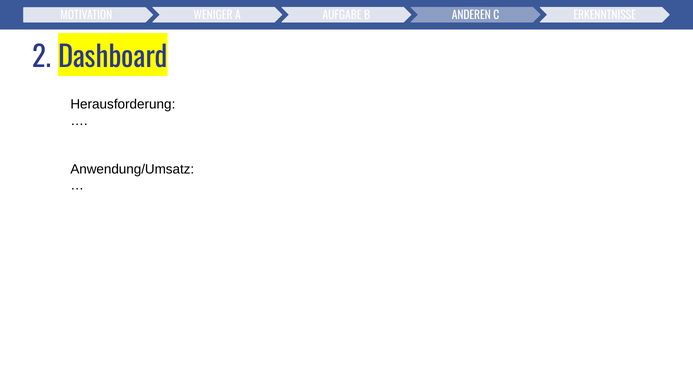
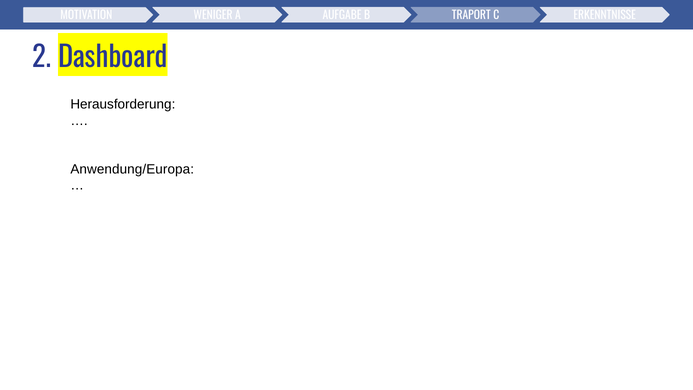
ANDEREN: ANDEREN -> TRAPORT
Anwendung/Umsatz: Anwendung/Umsatz -> Anwendung/Europa
